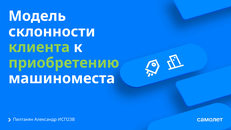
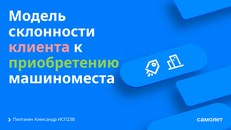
клиента colour: light green -> pink
